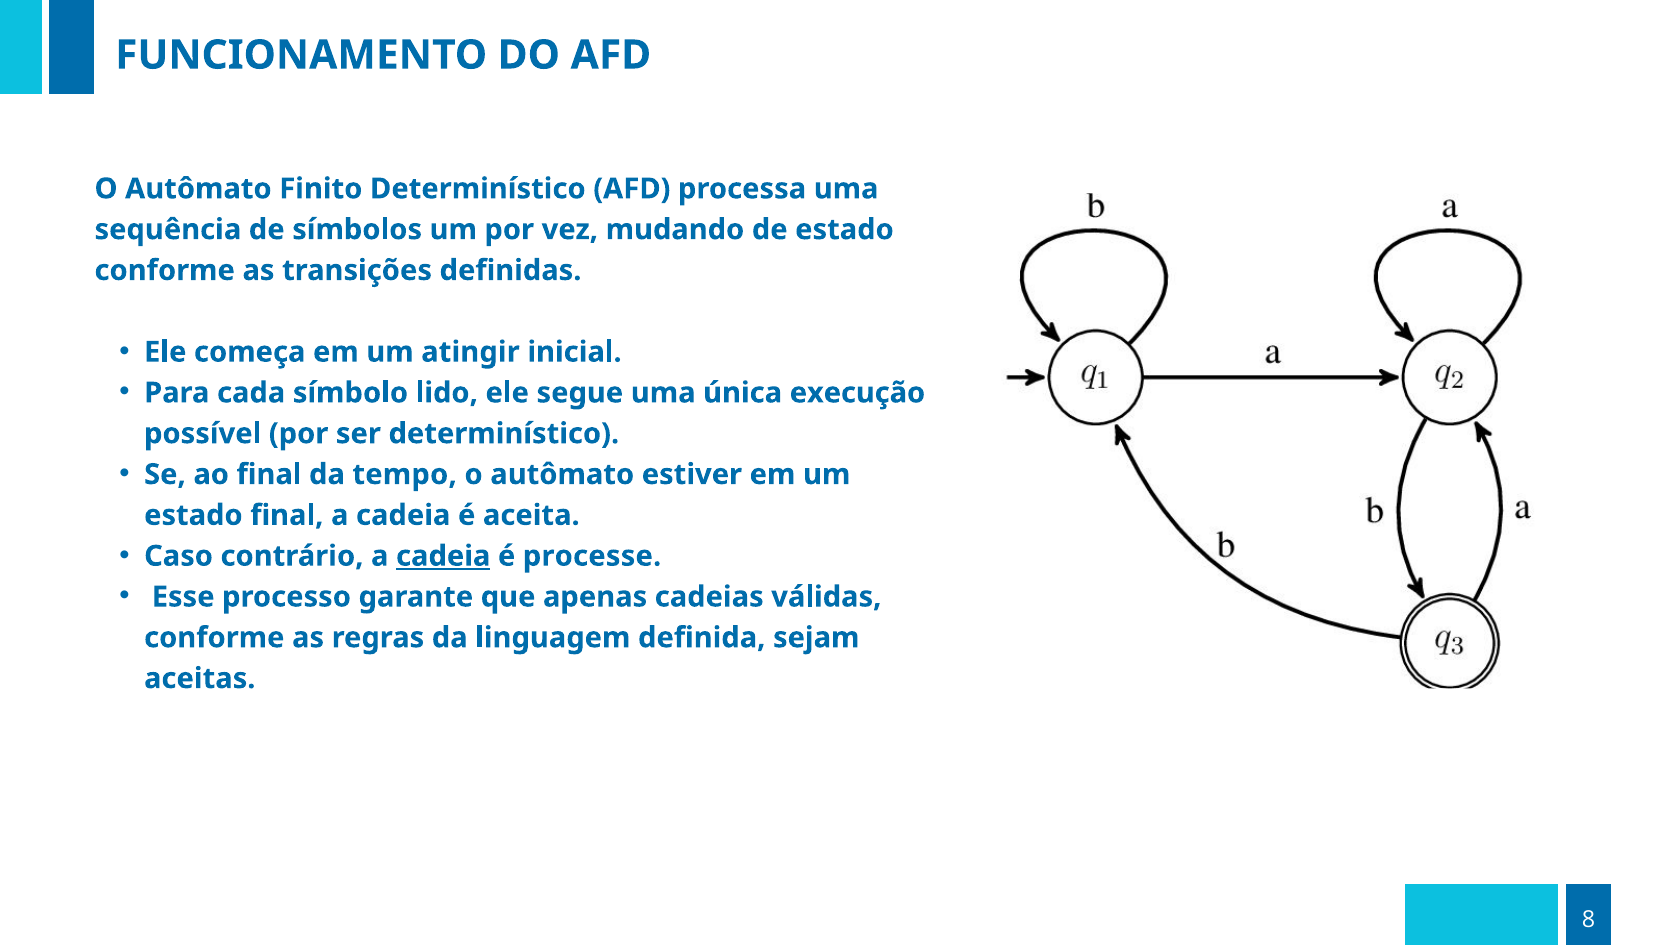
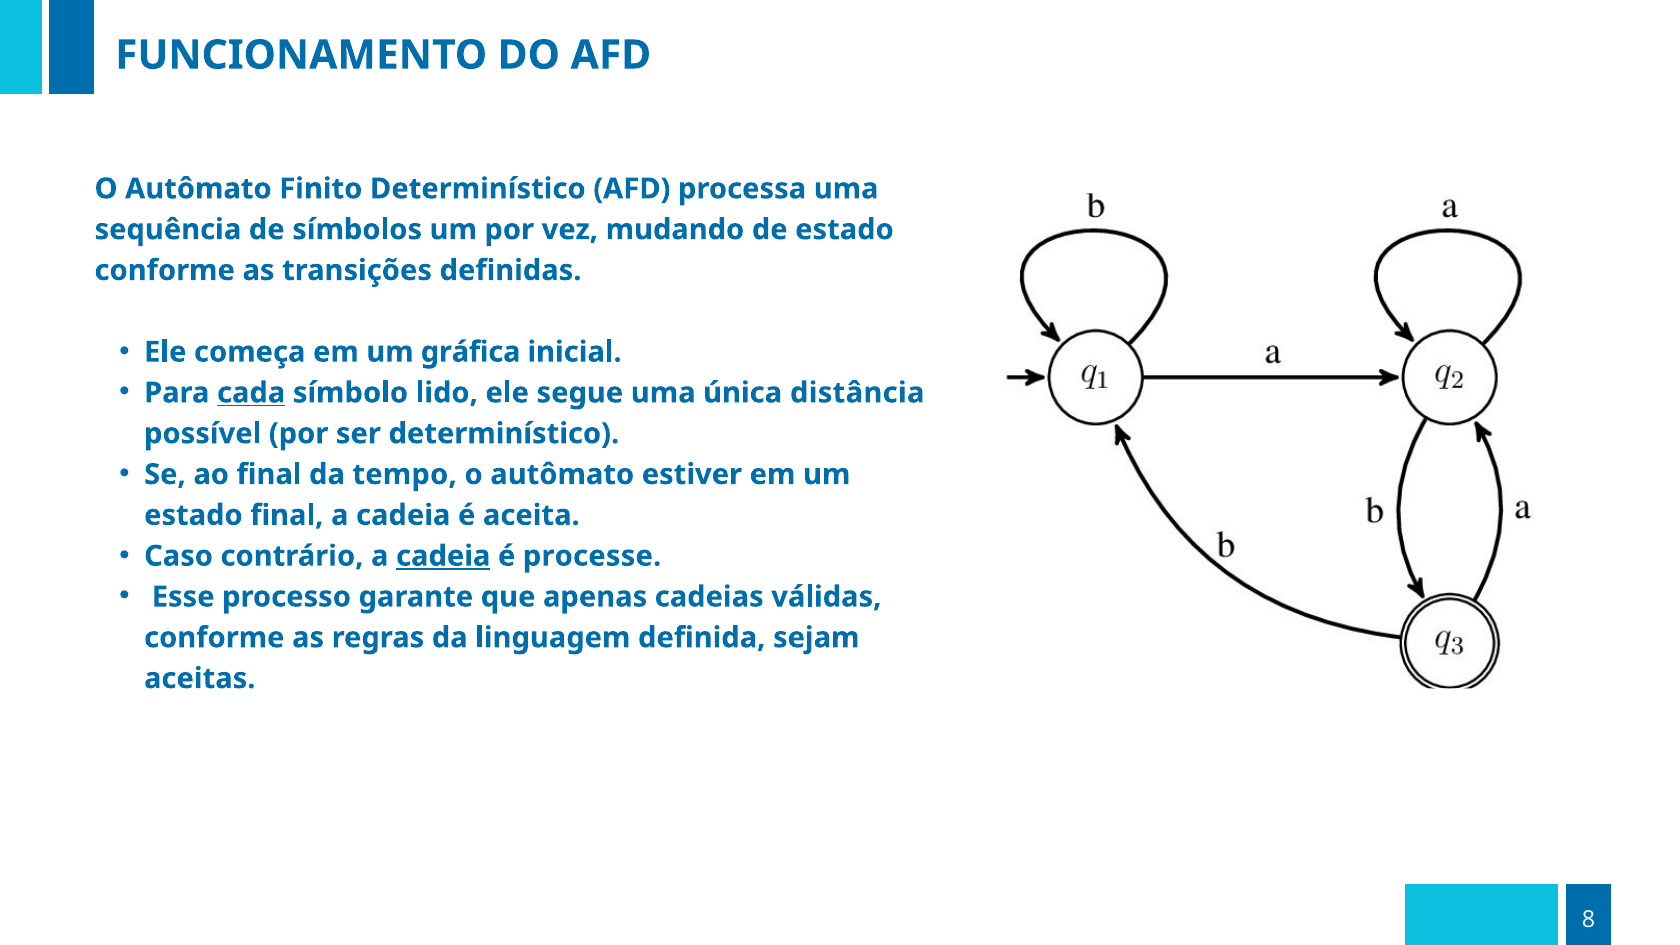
atingir: atingir -> gráfica
cada underline: none -> present
execução: execução -> distância
